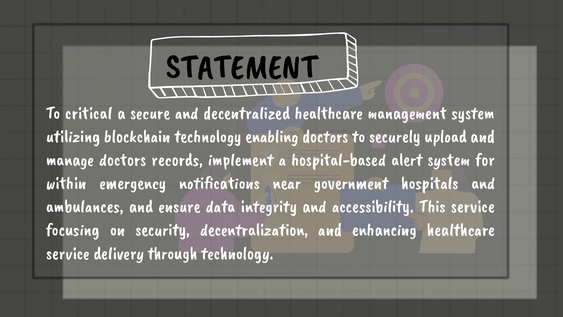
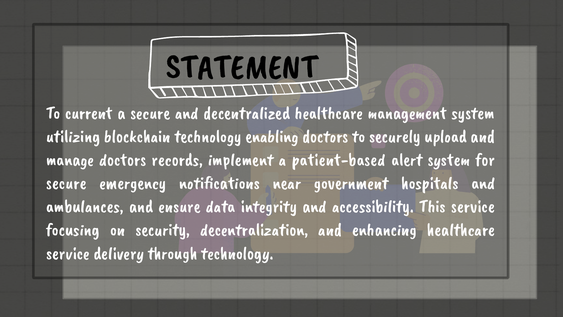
critical: critical -> current
hospital-based: hospital-based -> patient-based
within at (66, 183): within -> secure
